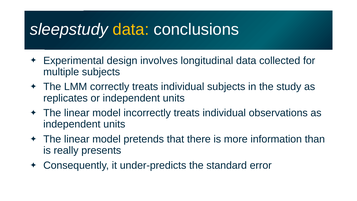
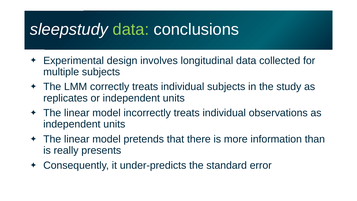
data at (131, 29) colour: yellow -> light green
